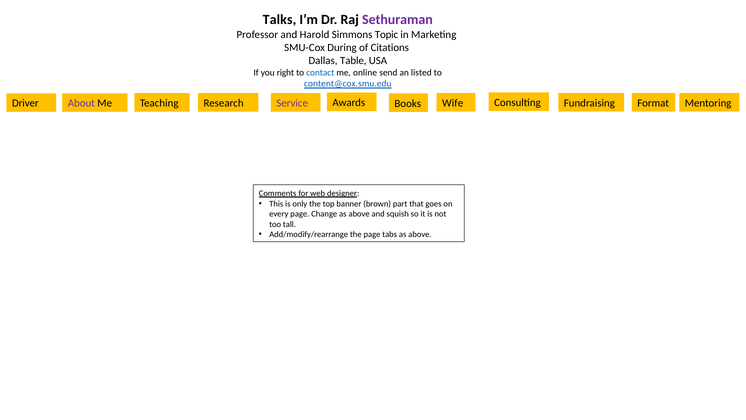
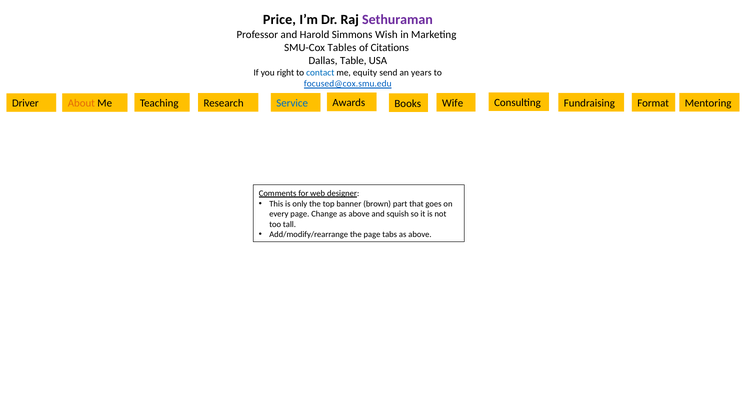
Talks: Talks -> Price
Topic: Topic -> Wish
During: During -> Tables
online: online -> equity
listed: listed -> years
content@cox.smu.edu: content@cox.smu.edu -> focused@cox.smu.edu
About colour: purple -> orange
Service colour: purple -> blue
